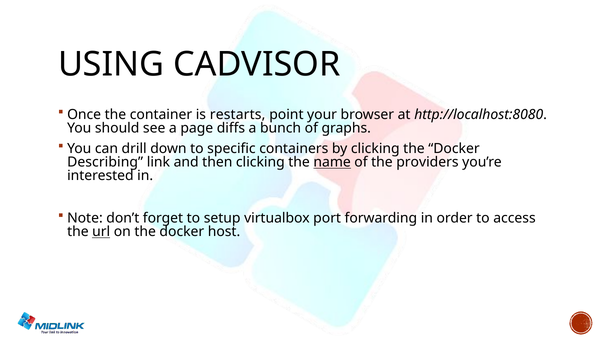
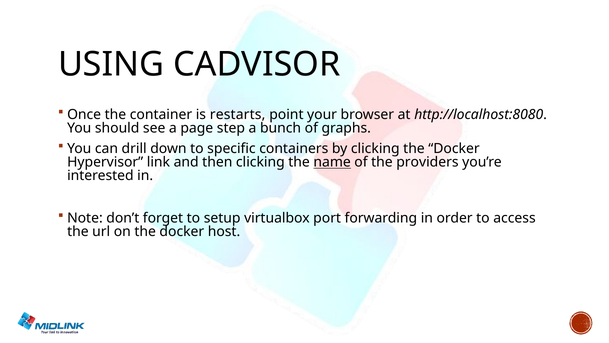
diffs: diffs -> step
Describing: Describing -> Hypervisor
url underline: present -> none
